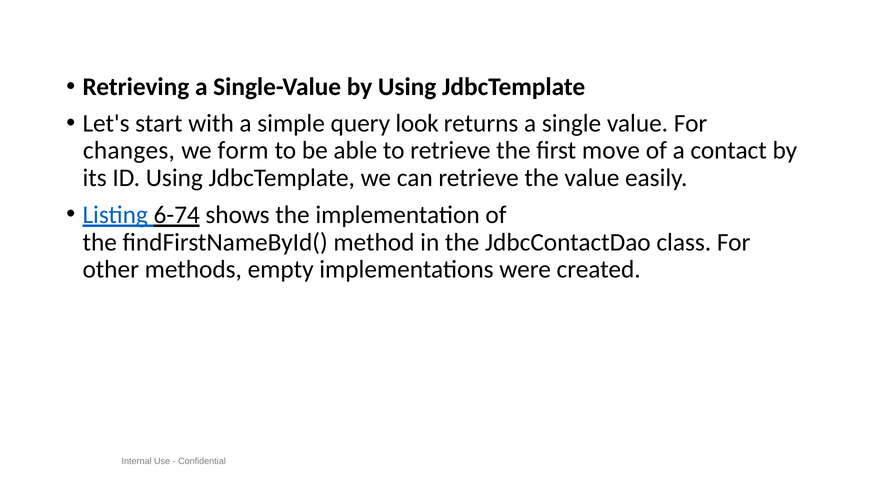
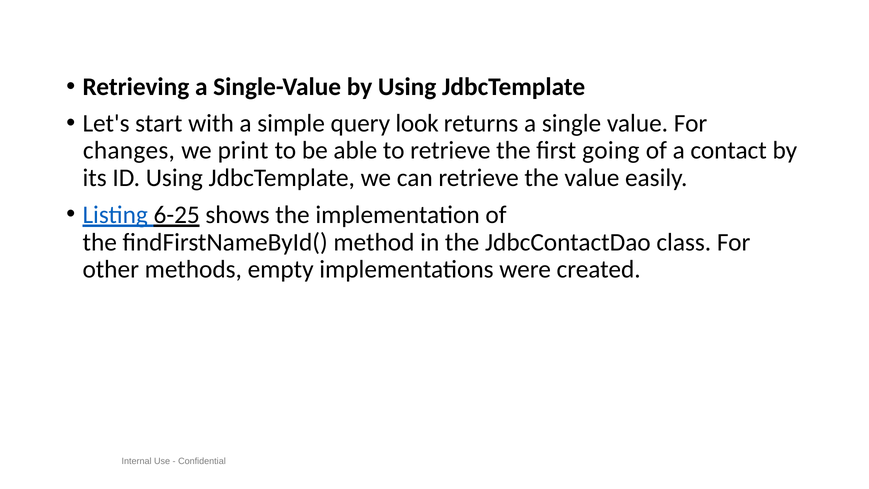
form: form -> print
move: move -> going
6-74: 6-74 -> 6-25
